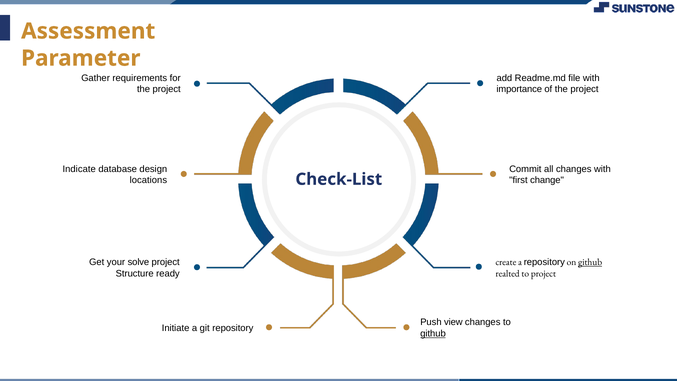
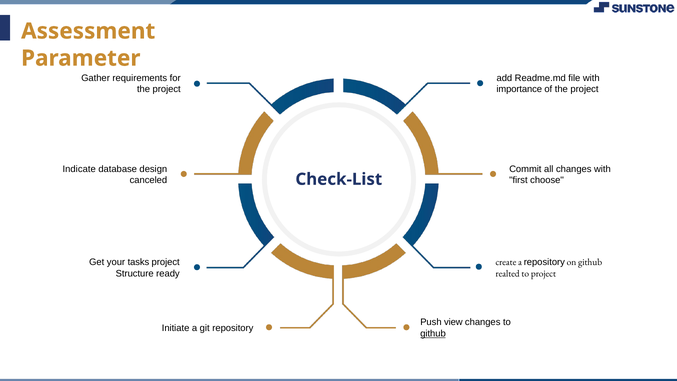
locations: locations -> canceled
change: change -> choose
solve: solve -> tasks
github at (590, 262) underline: present -> none
